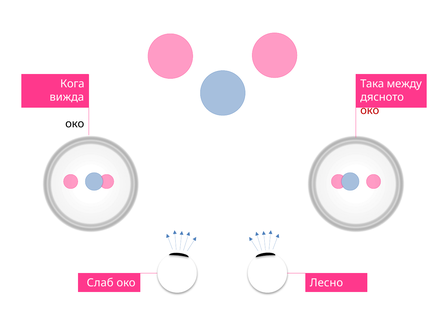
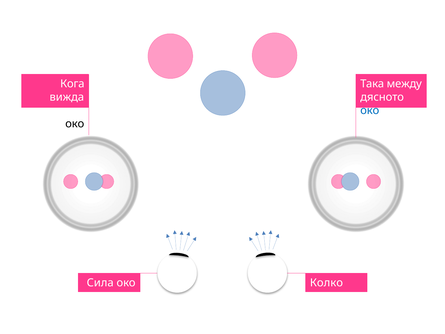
око at (370, 111) colour: red -> blue
Слаб: Слаб -> Сила
Лесно: Лесно -> Колко
